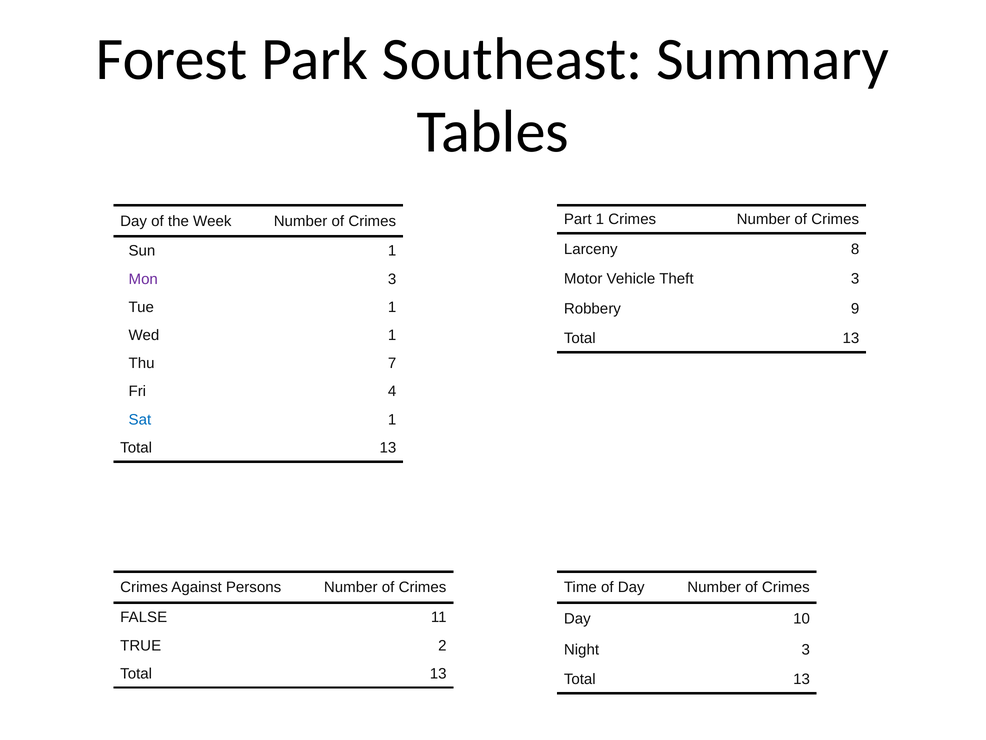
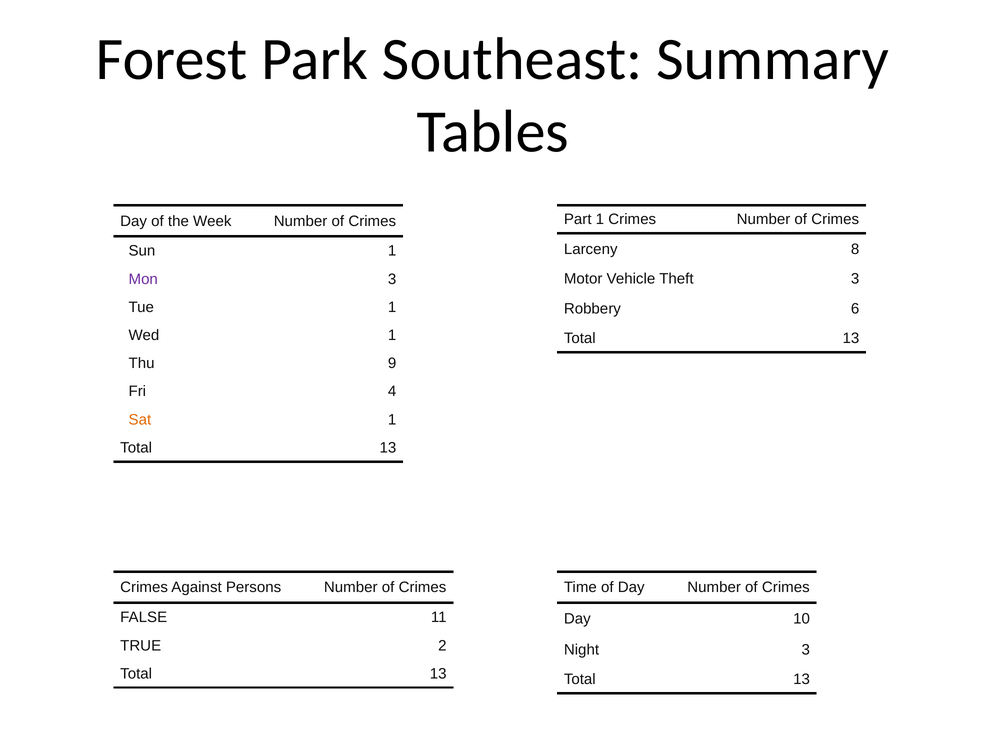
9: 9 -> 6
7: 7 -> 9
Sat colour: blue -> orange
